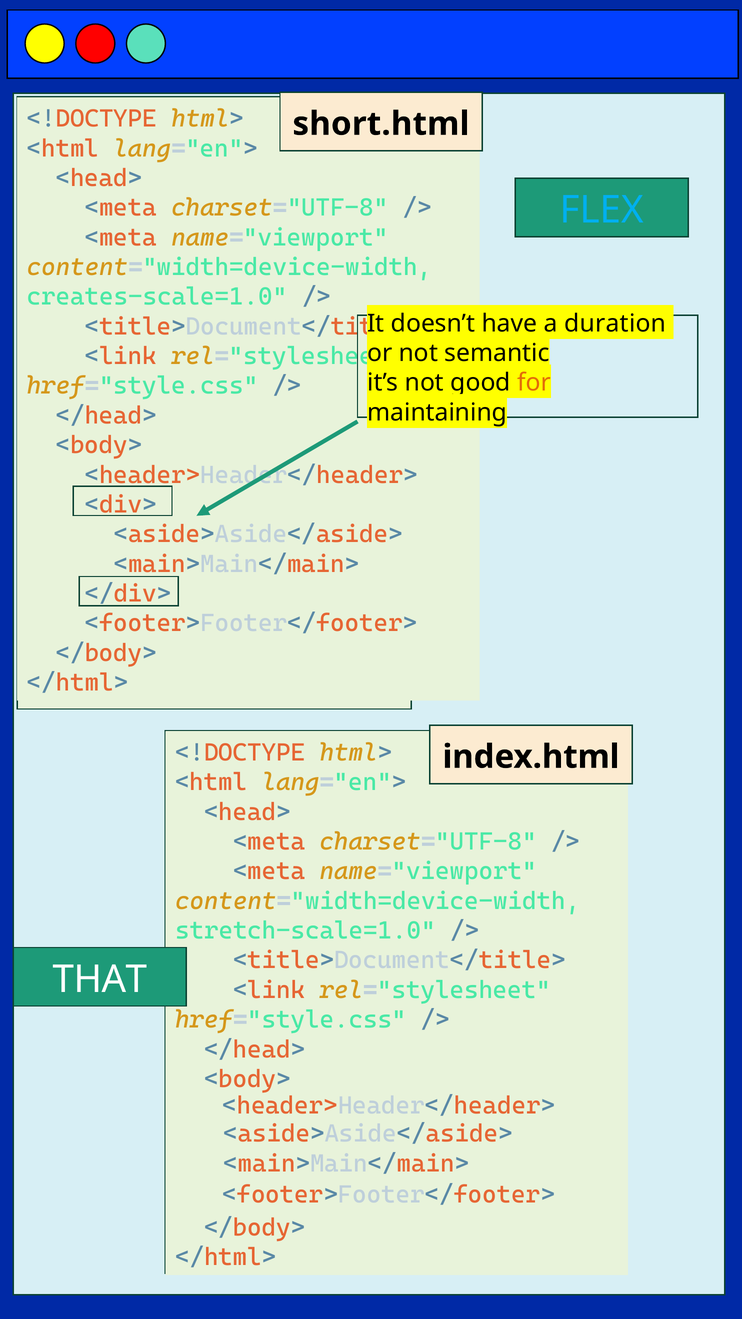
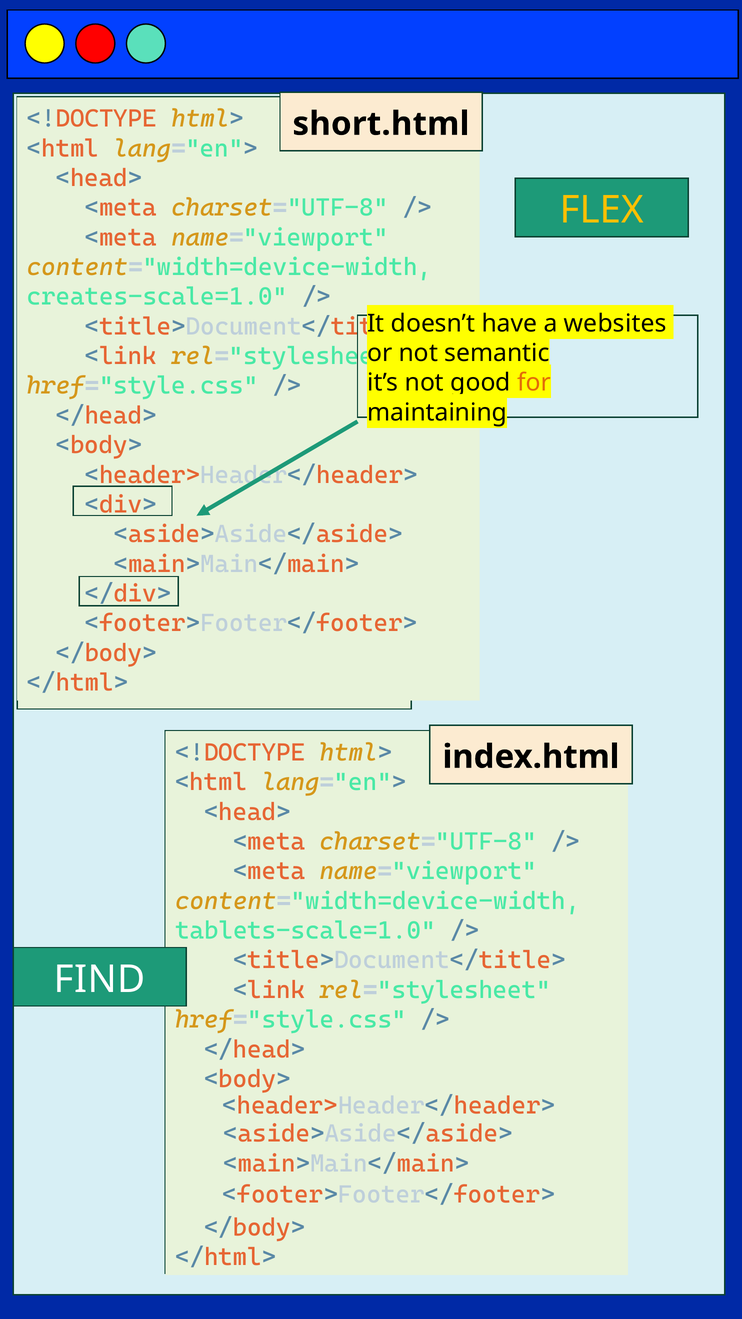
FLEX colour: light blue -> yellow
duration: duration -> websites
stretch-scale=1.0: stretch-scale=1.0 -> tablets-scale=1.0
THAT: THAT -> FIND
